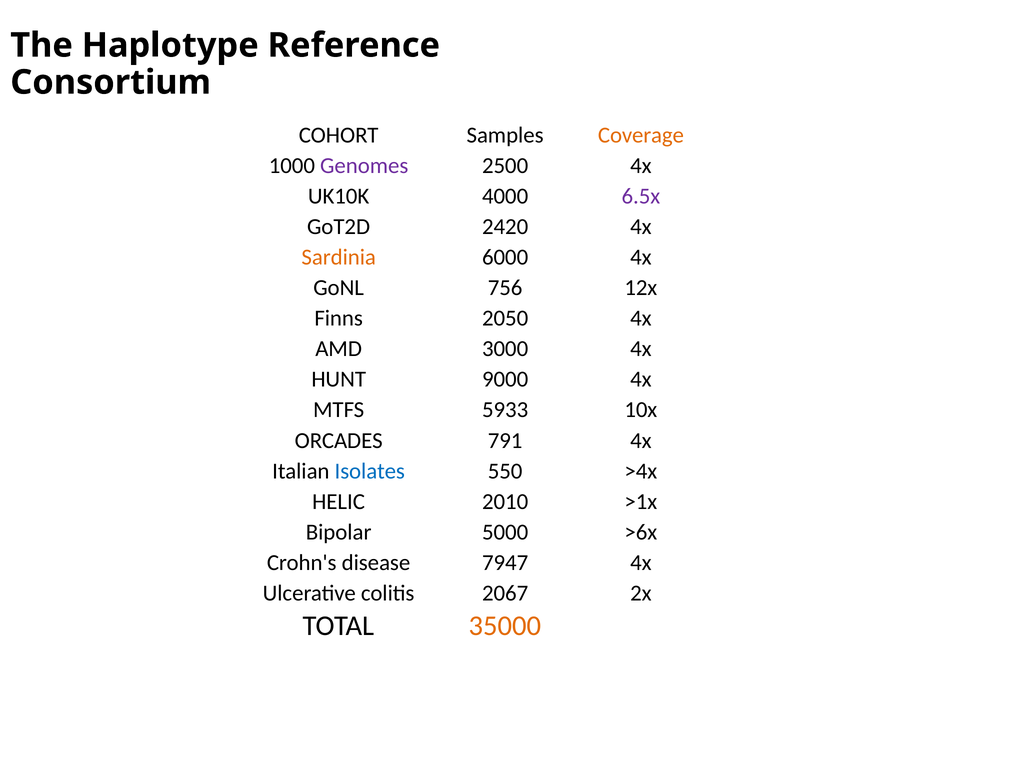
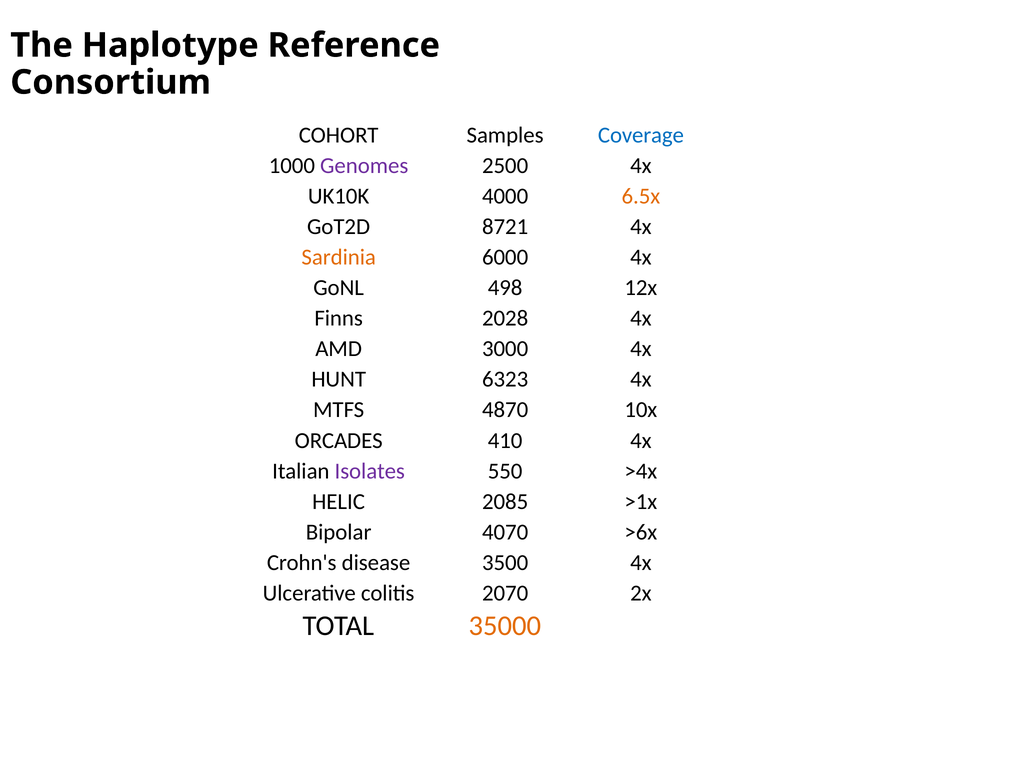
Coverage colour: orange -> blue
6.5x colour: purple -> orange
2420: 2420 -> 8721
756: 756 -> 498
2050: 2050 -> 2028
9000: 9000 -> 6323
5933: 5933 -> 4870
791: 791 -> 410
Isolates colour: blue -> purple
2010: 2010 -> 2085
5000: 5000 -> 4070
7947: 7947 -> 3500
2067: 2067 -> 2070
